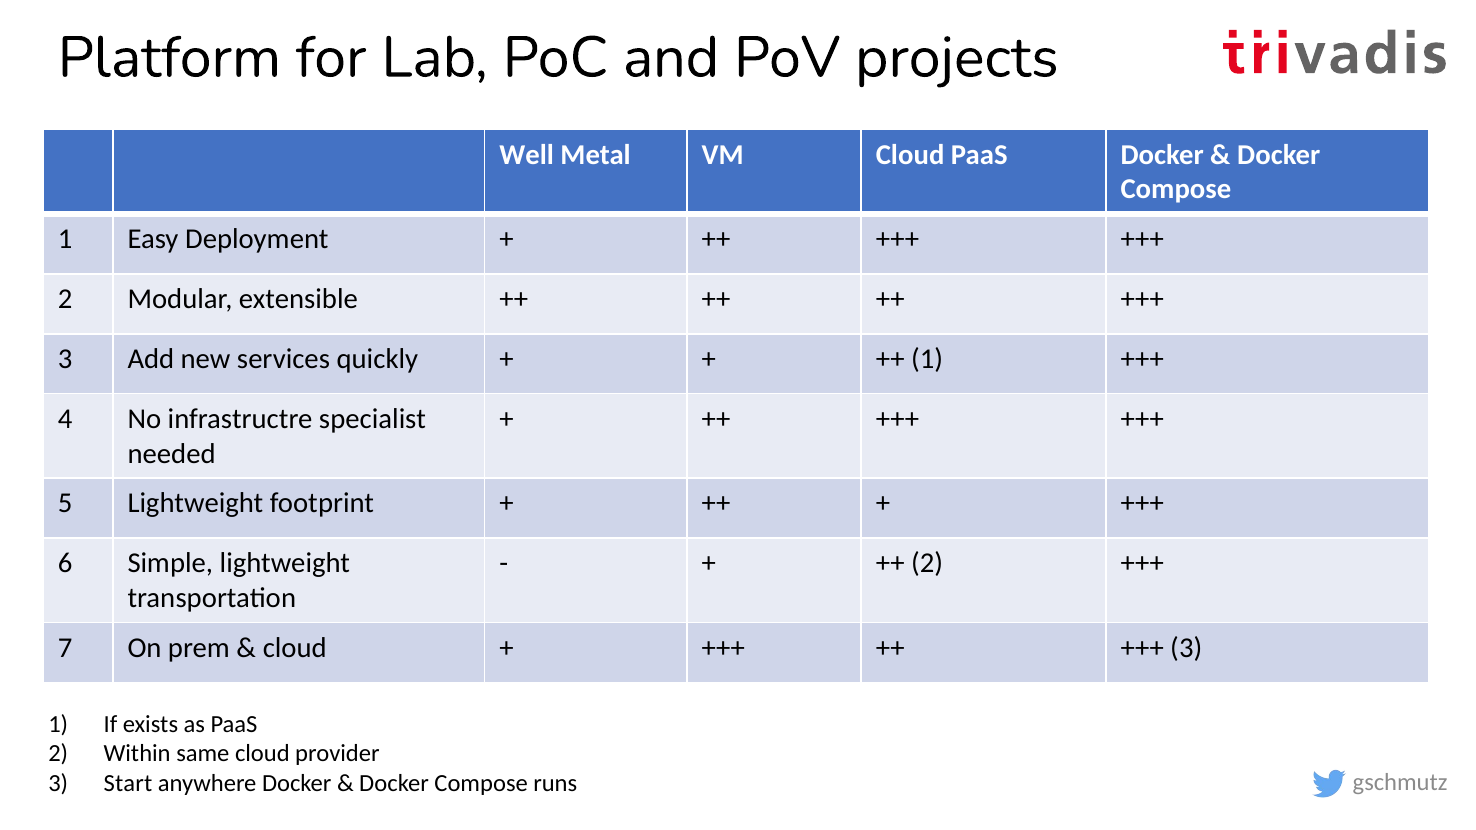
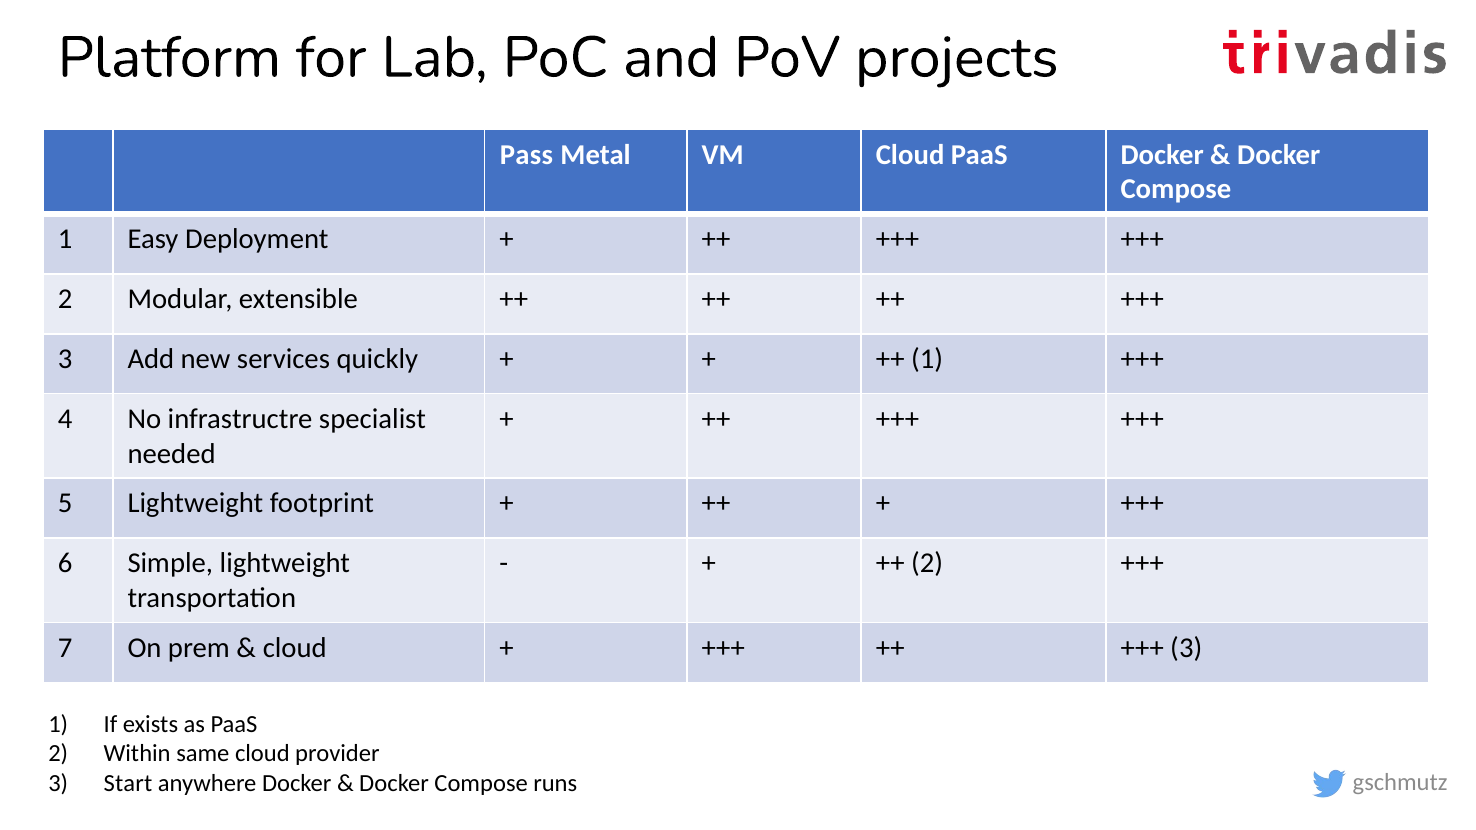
Well: Well -> Pass
